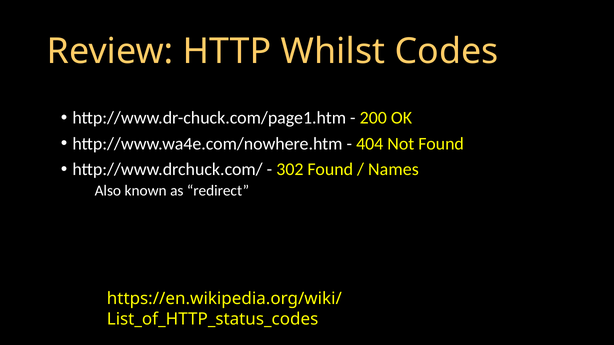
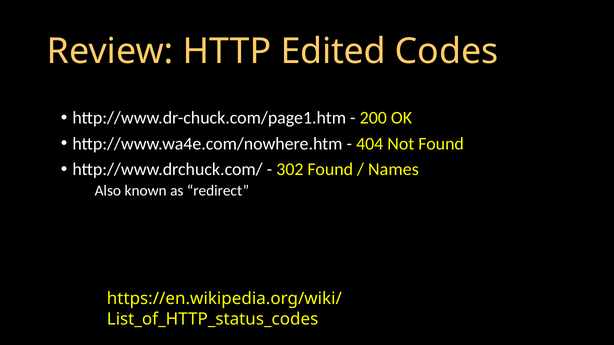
Whilst: Whilst -> Edited
